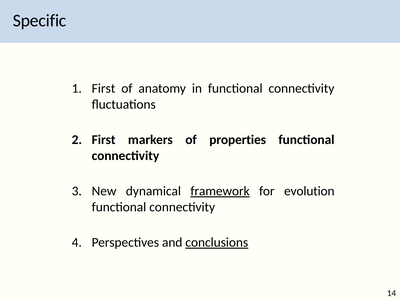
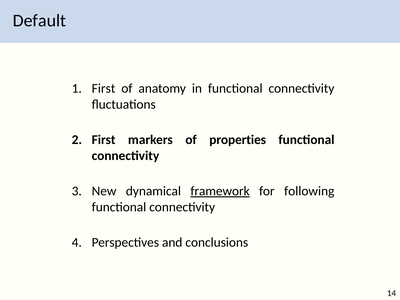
Specific: Specific -> Default
evolution: evolution -> following
conclusions underline: present -> none
